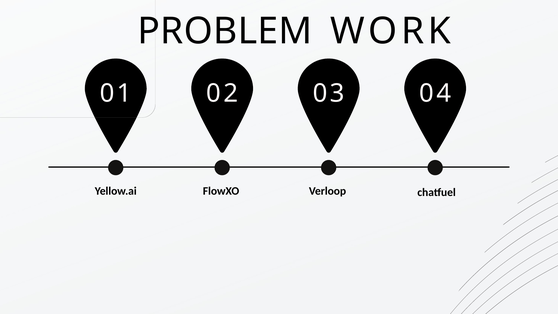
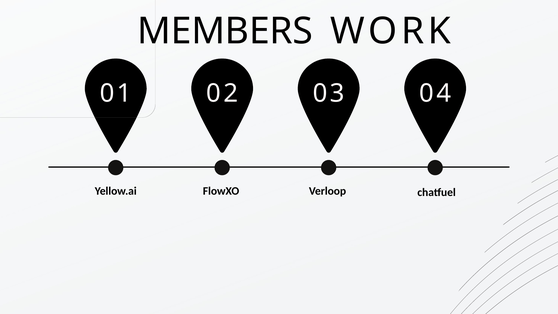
PROBLEM: PROBLEM -> MEMBERS
